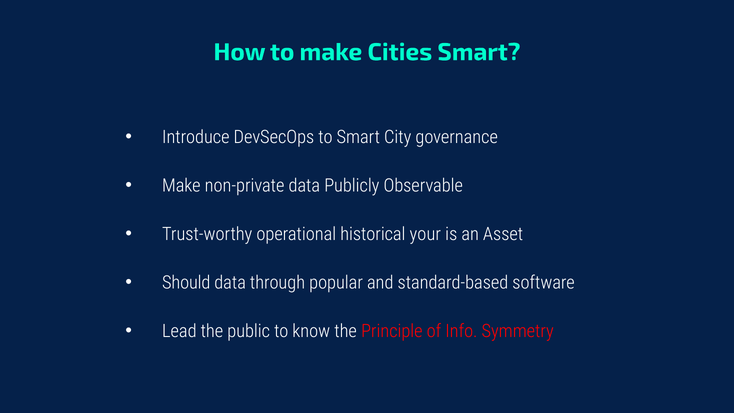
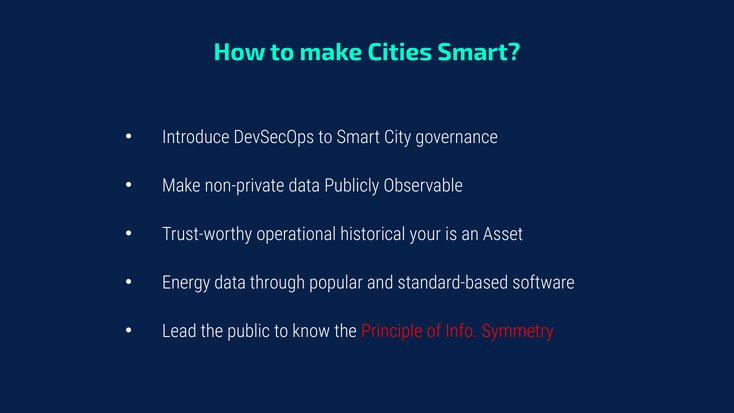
Should: Should -> Energy
